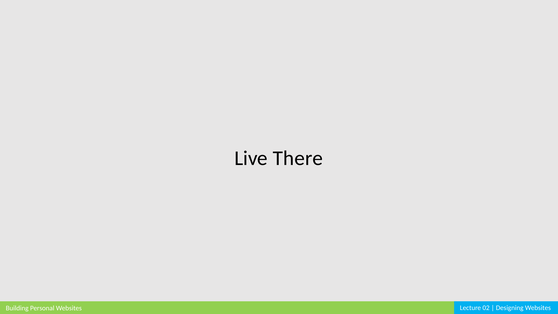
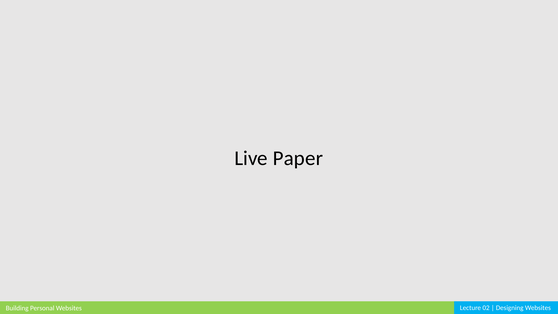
There: There -> Paper
